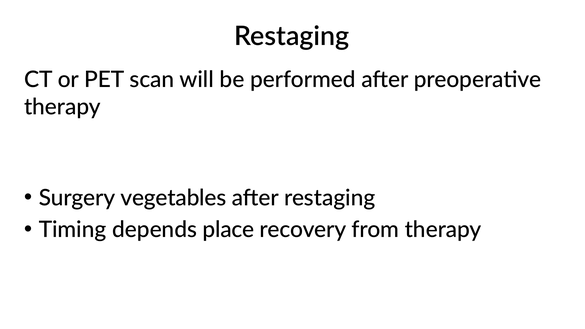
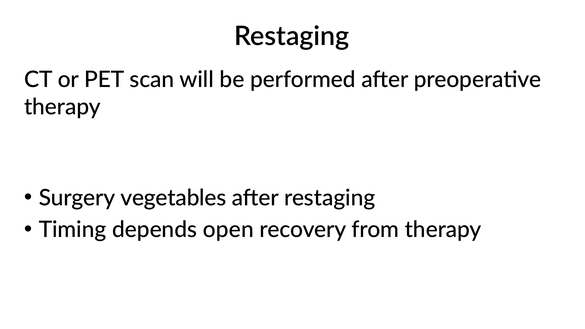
place: place -> open
